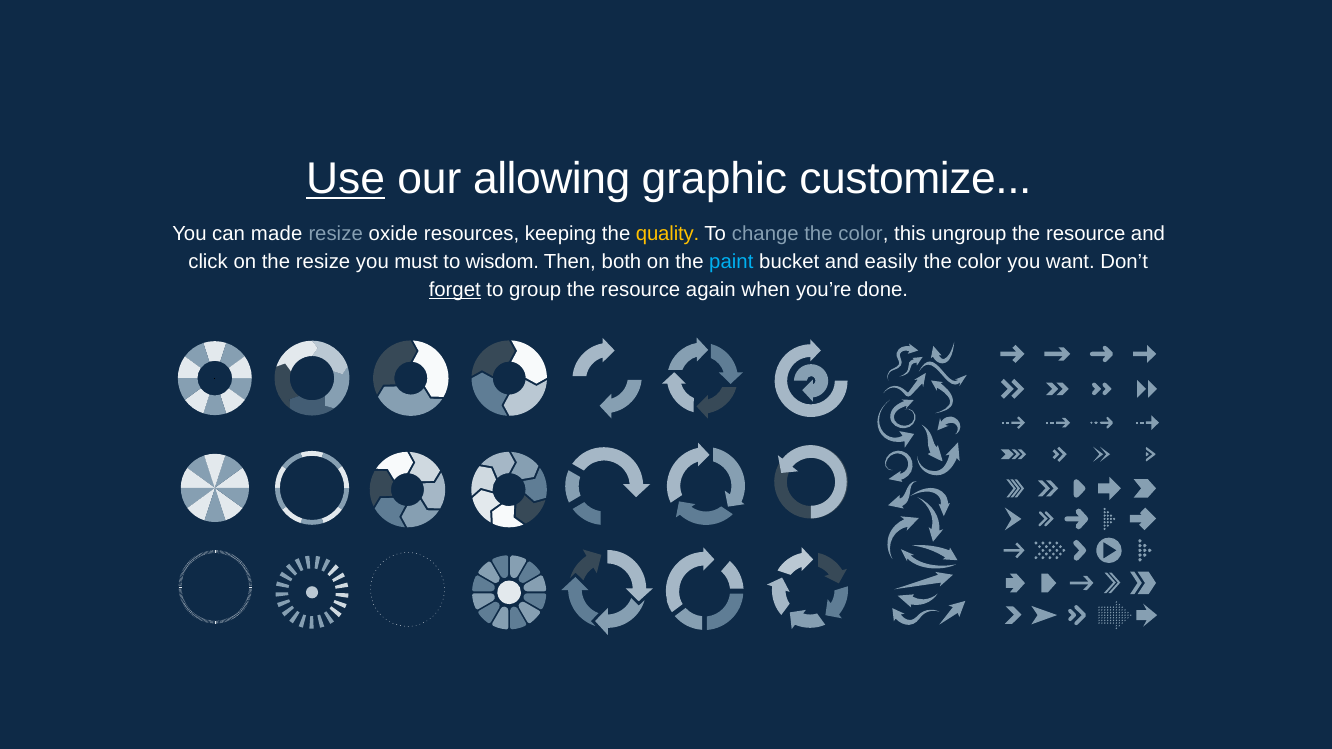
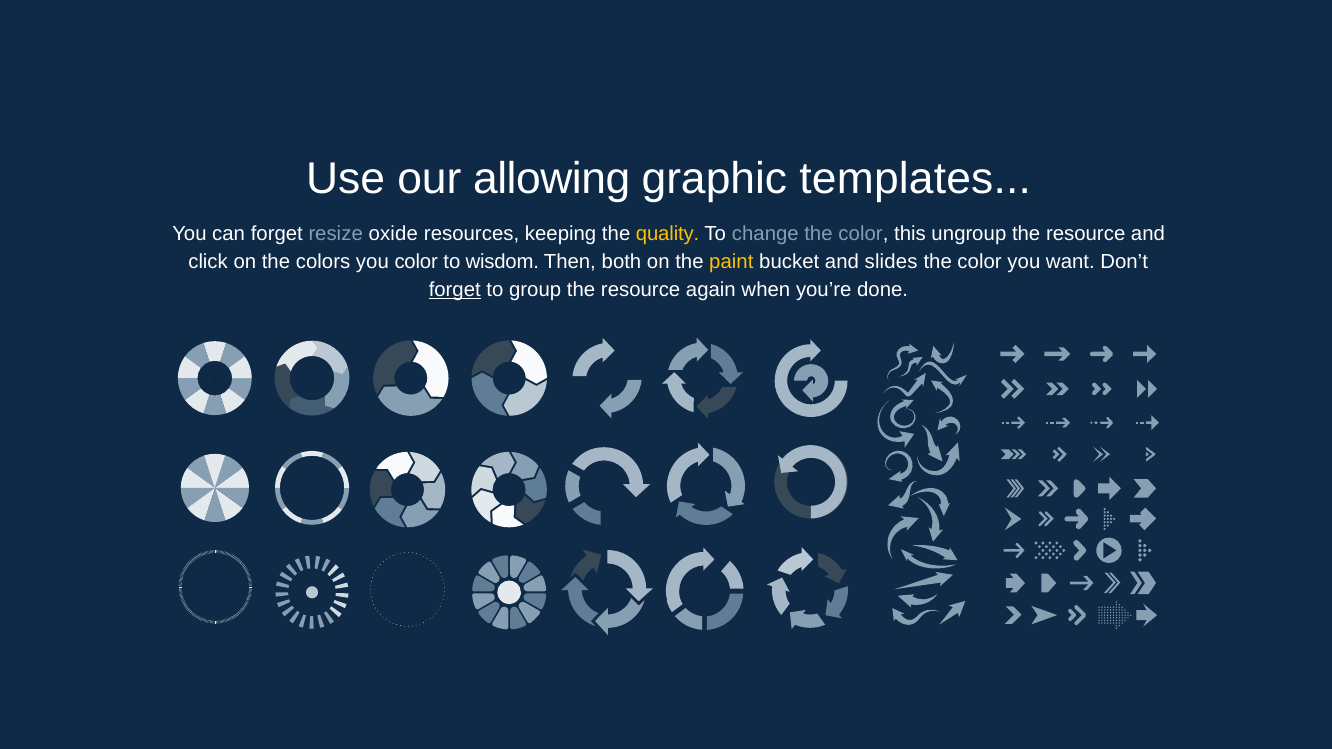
Use underline: present -> none
customize: customize -> templates
can made: made -> forget
the resize: resize -> colors
you must: must -> color
paint colour: light blue -> yellow
easily: easily -> slides
